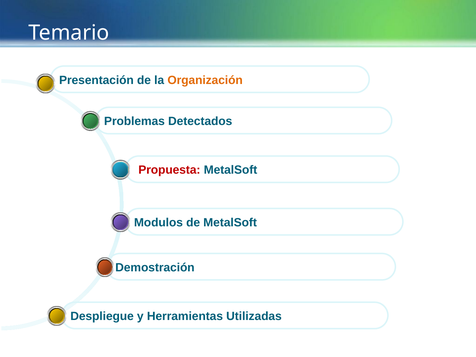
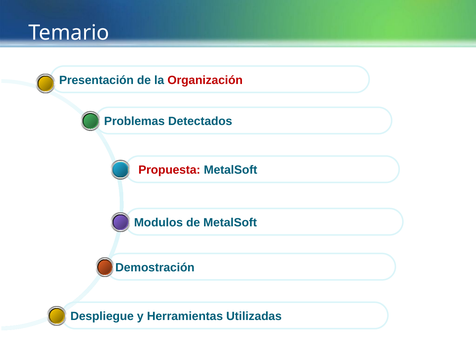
Organización colour: orange -> red
